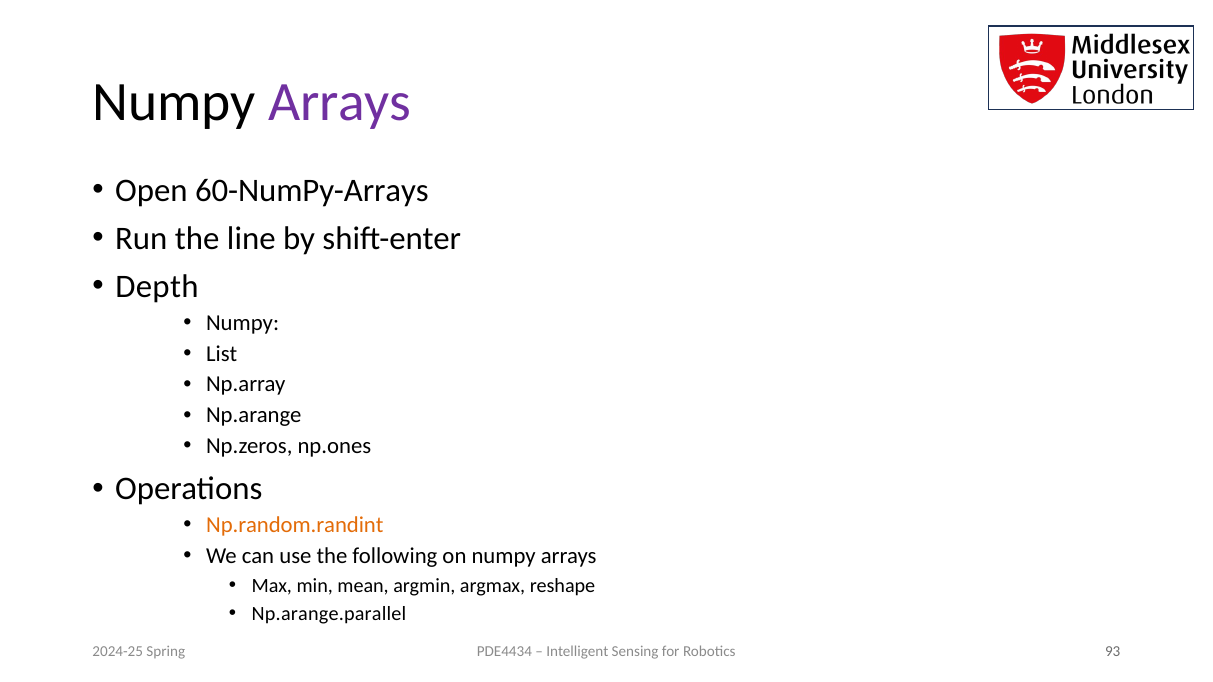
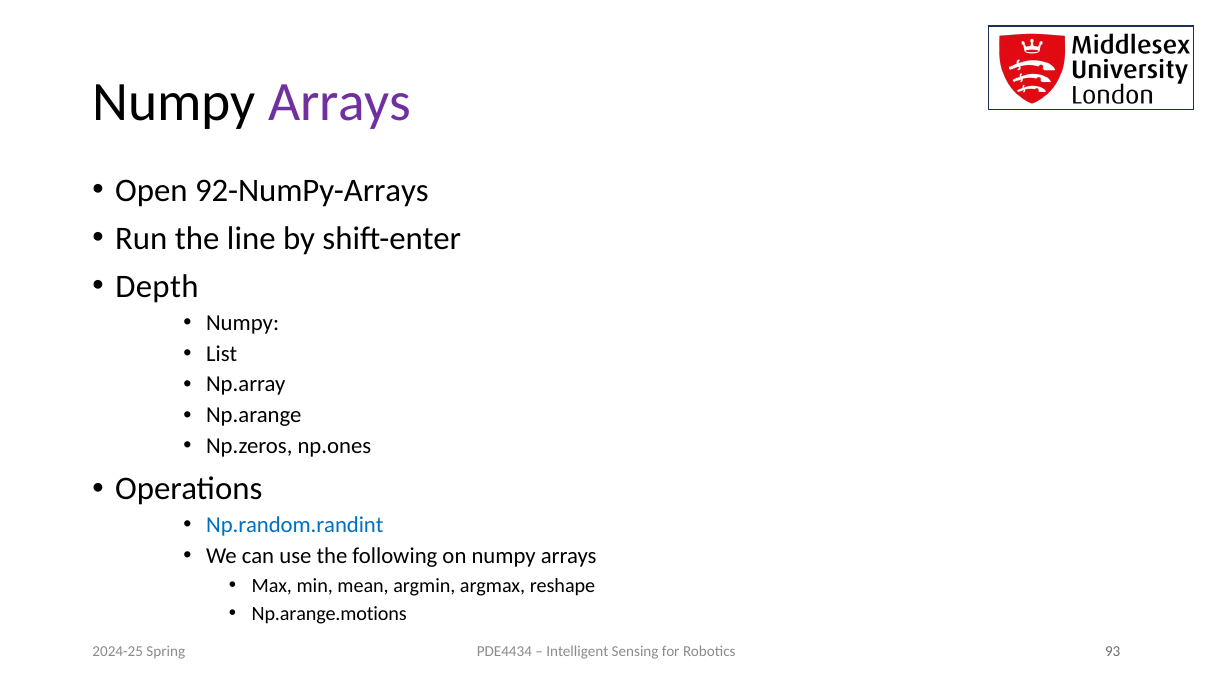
60-NumPy-Arrays: 60-NumPy-Arrays -> 92-NumPy-Arrays
Np.random.randint colour: orange -> blue
Np.arange.parallel: Np.arange.parallel -> Np.arange.motions
